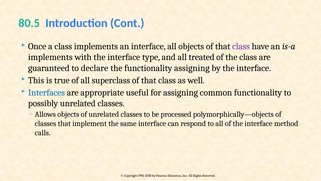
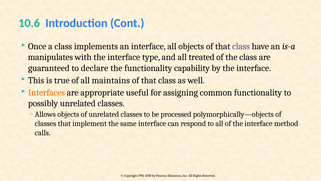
80.5: 80.5 -> 10.6
implements at (50, 57): implements -> manipulates
functionality assigning: assigning -> capability
superclass: superclass -> maintains
Interfaces colour: blue -> orange
